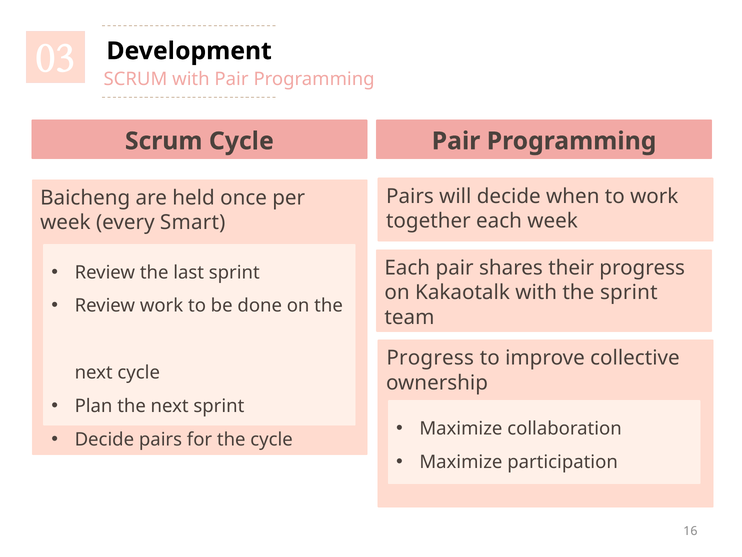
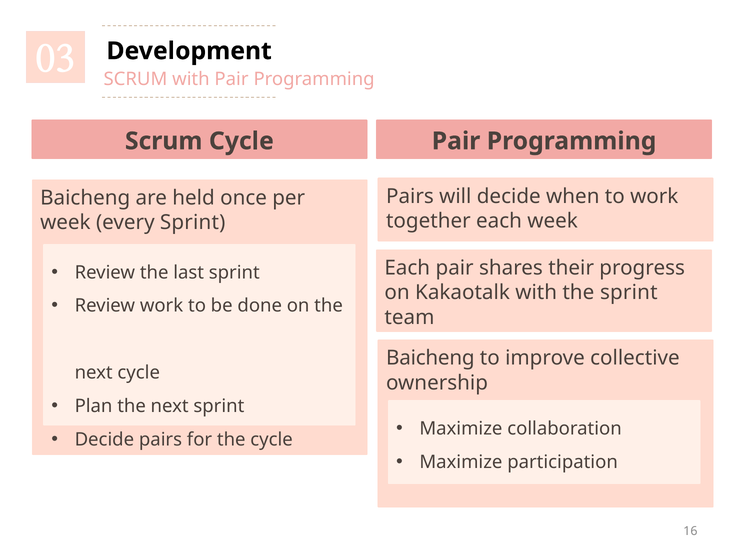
every Smart: Smart -> Sprint
Progress at (430, 358): Progress -> Baicheng
